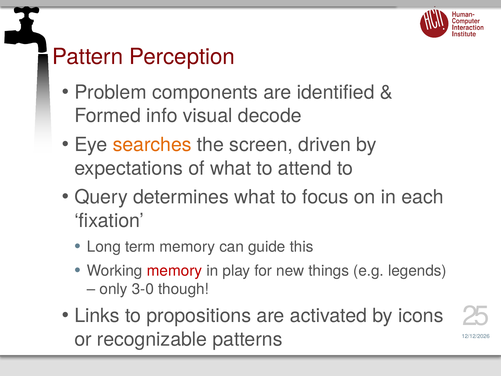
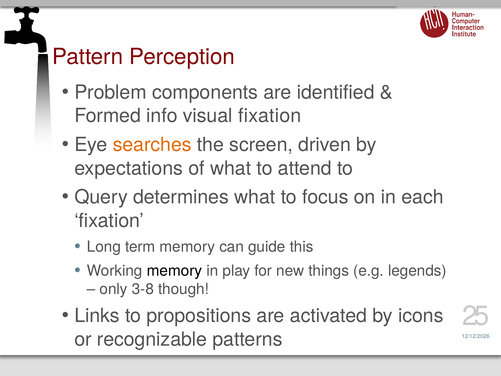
visual decode: decode -> fixation
memory at (174, 271) colour: red -> black
3-0: 3-0 -> 3-8
